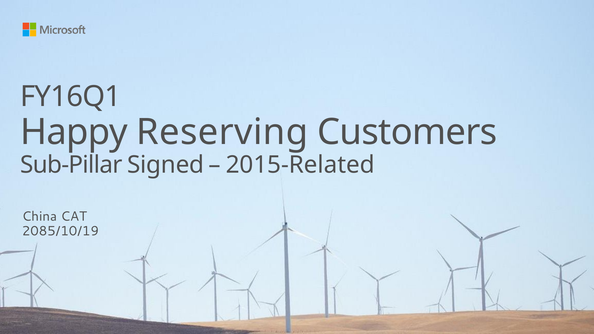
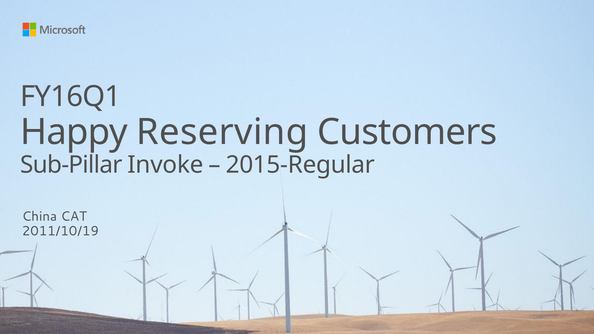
Signed: Signed -> Invoke
2015-Related: 2015-Related -> 2015-Regular
2085/10/19: 2085/10/19 -> 2011/10/19
